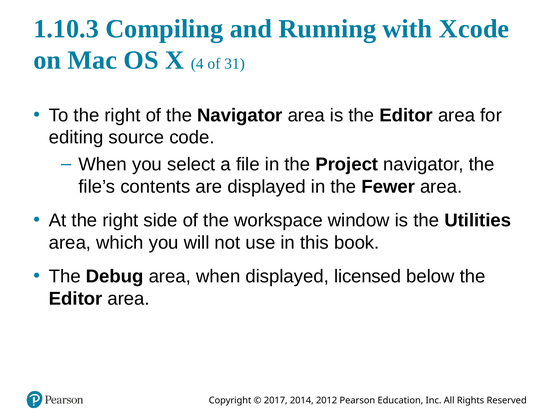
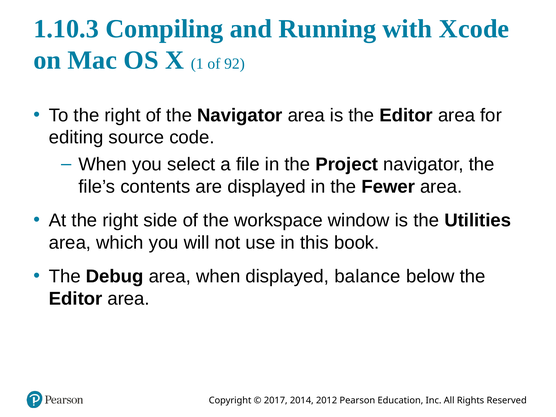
4: 4 -> 1
31: 31 -> 92
licensed: licensed -> balance
